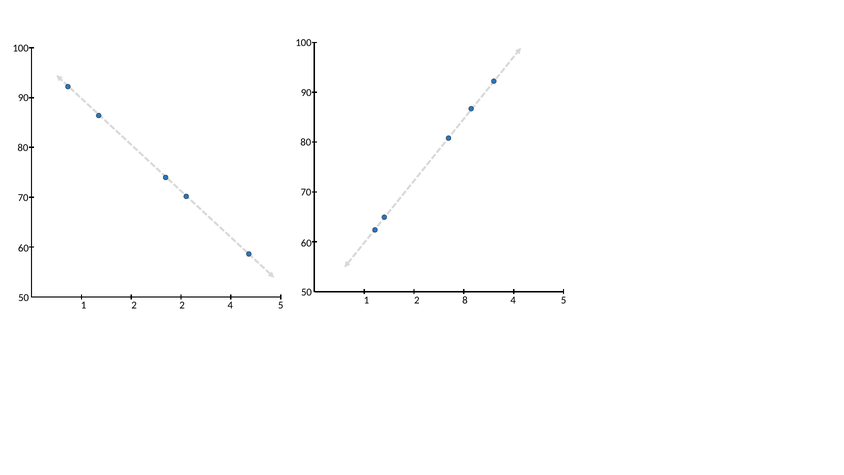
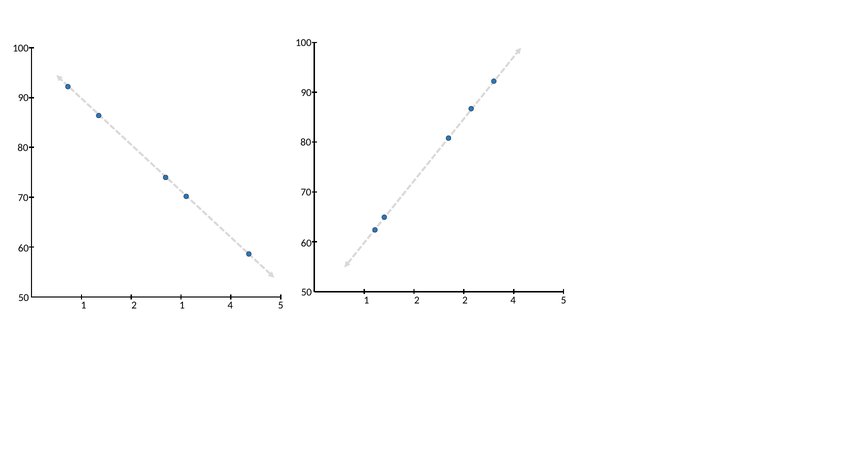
2 8: 8 -> 2
2 2: 2 -> 1
